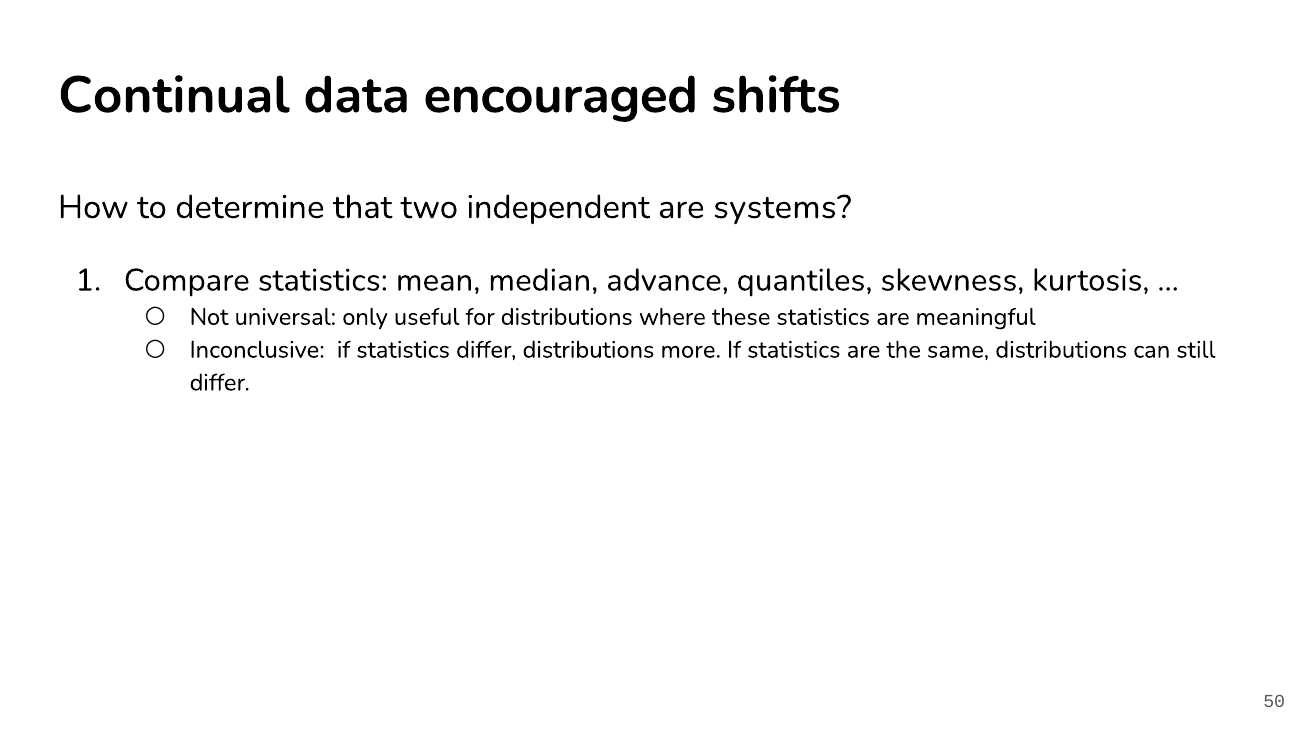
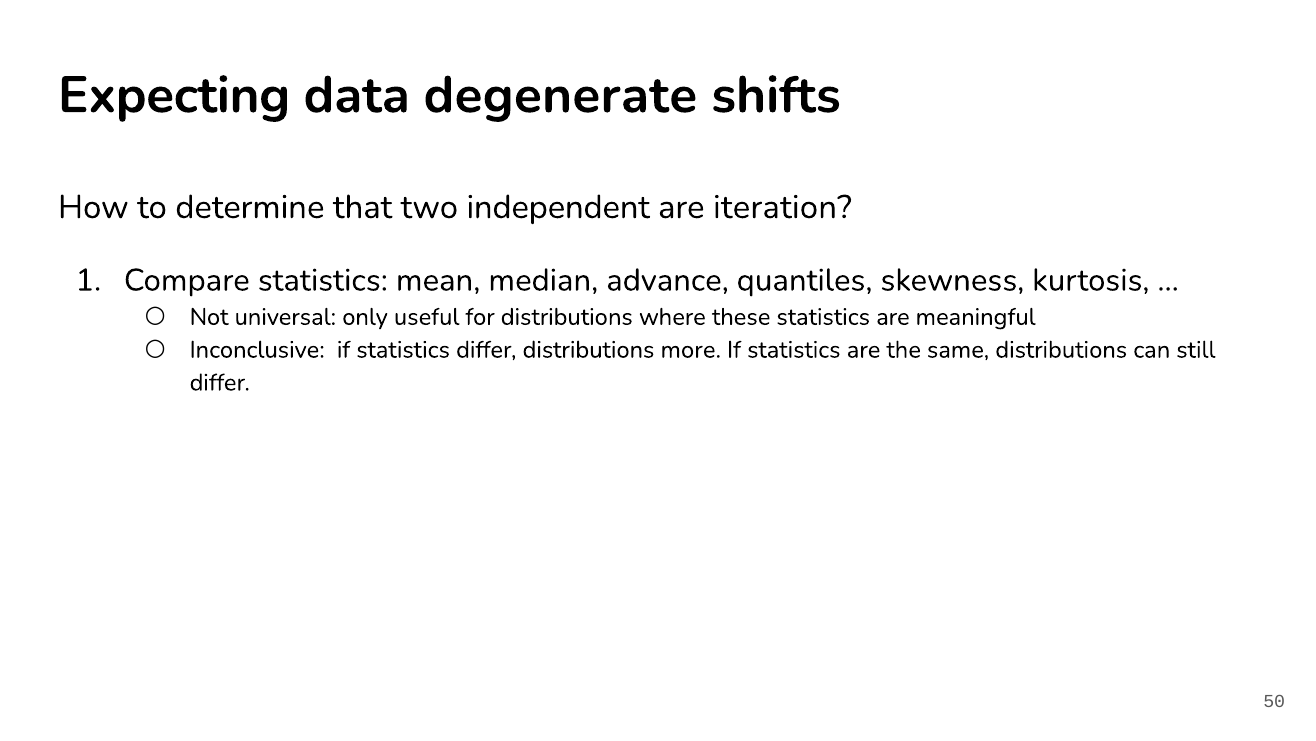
Continual: Continual -> Expecting
encouraged: encouraged -> degenerate
systems: systems -> iteration
